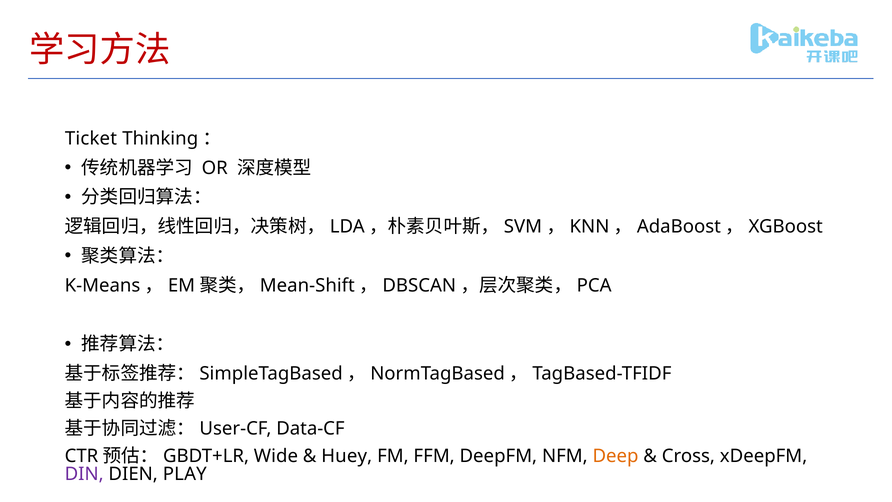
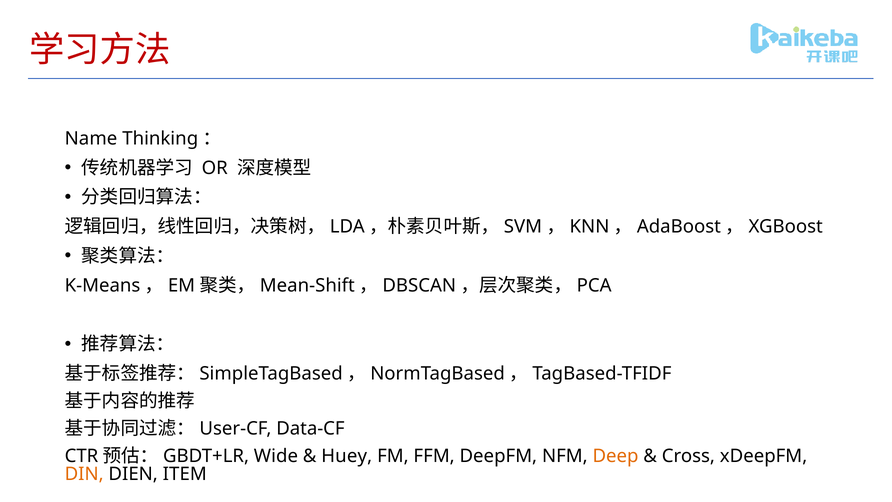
Ticket: Ticket -> Name
DIN colour: purple -> orange
PLAY: PLAY -> ITEM
